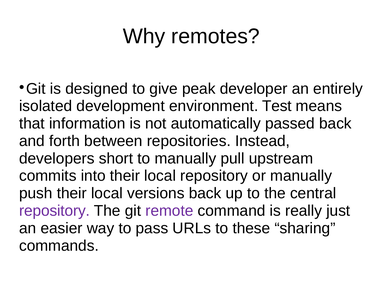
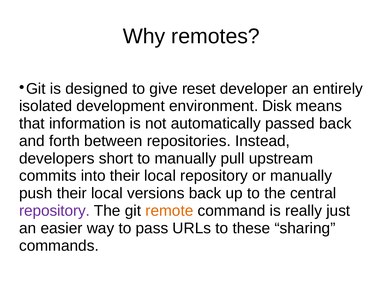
peak: peak -> reset
Test: Test -> Disk
remote colour: purple -> orange
